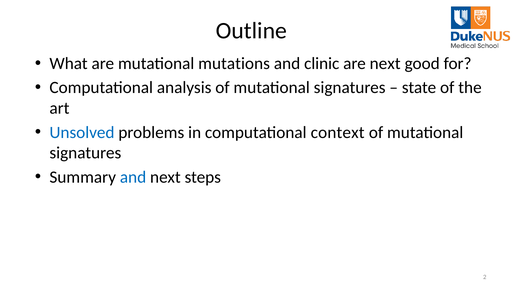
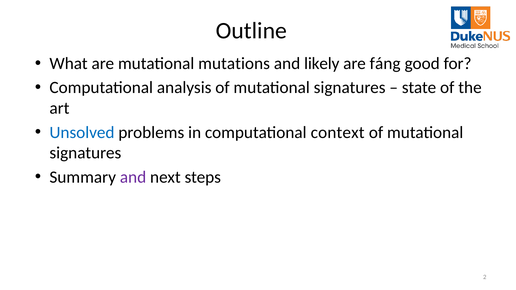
clinic: clinic -> likely
are next: next -> fáng
and at (133, 177) colour: blue -> purple
